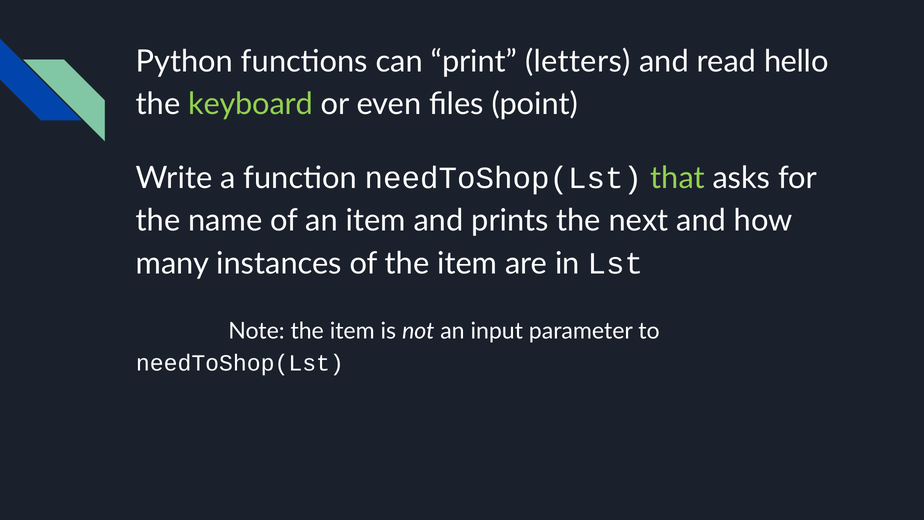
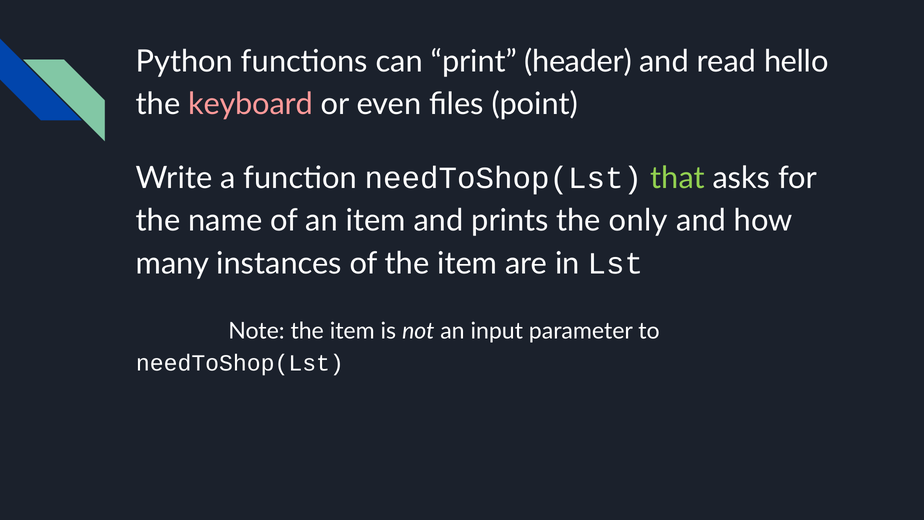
letters: letters -> header
keyboard colour: light green -> pink
next: next -> only
